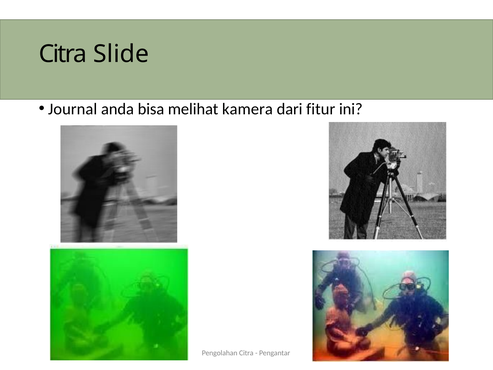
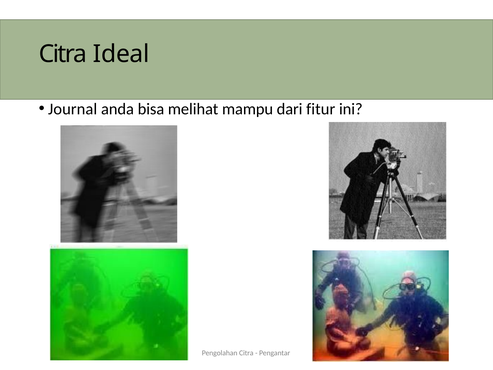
Slide: Slide -> Ideal
kamera: kamera -> mampu
